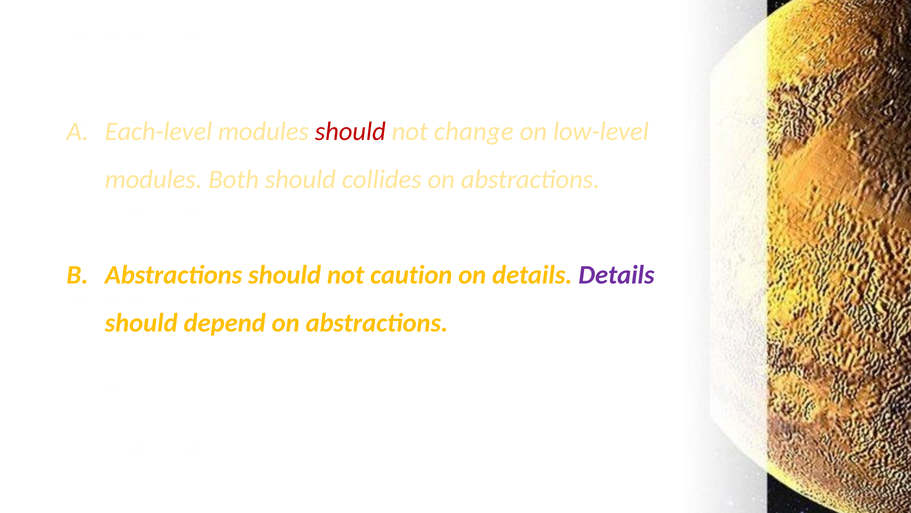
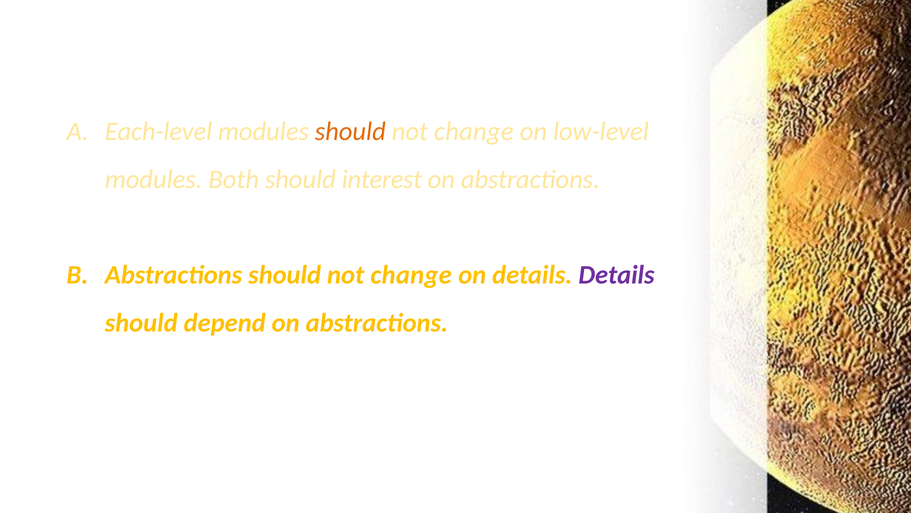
should at (350, 131) colour: red -> orange
collides: collides -> interest
Abstractions should not caution: caution -> change
